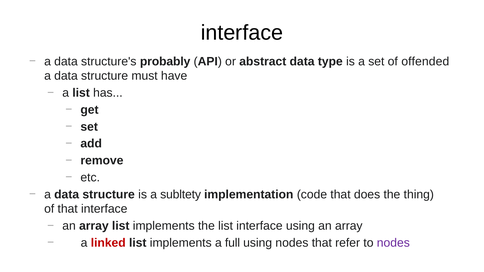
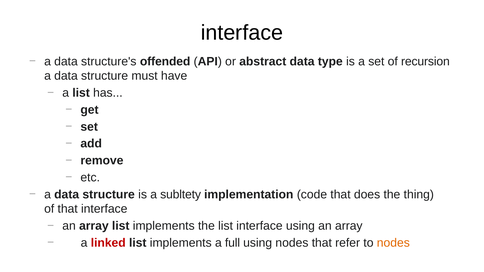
probably: probably -> offended
offended: offended -> recursion
nodes at (393, 243) colour: purple -> orange
